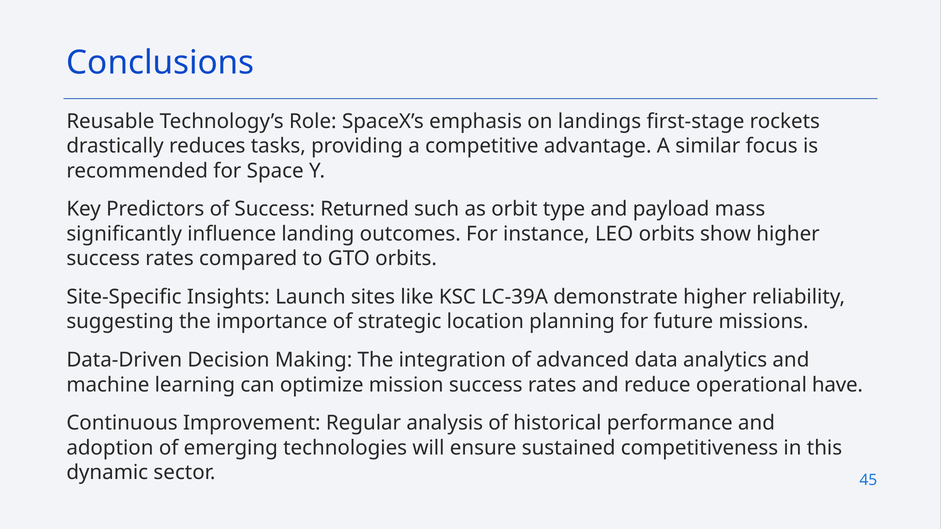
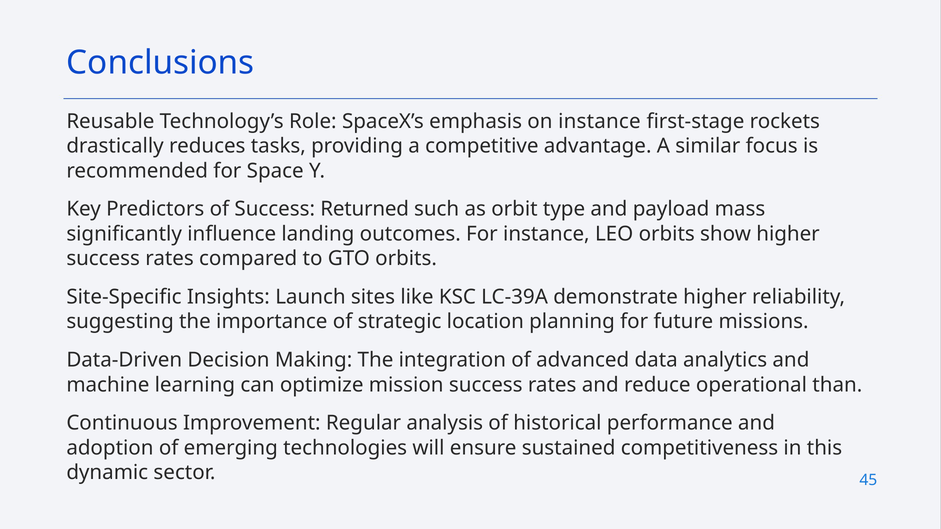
on landings: landings -> instance
have: have -> than
